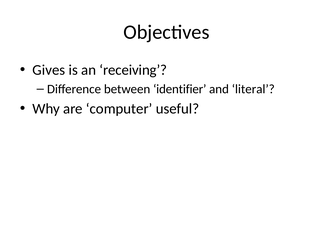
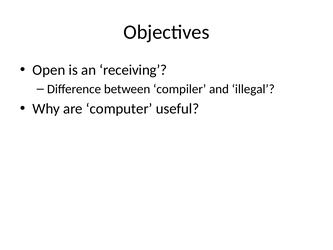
Gives: Gives -> Open
identifier: identifier -> compiler
literal: literal -> illegal
